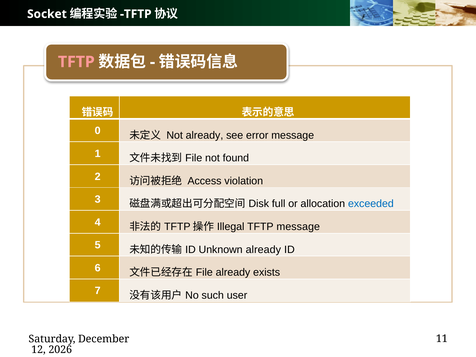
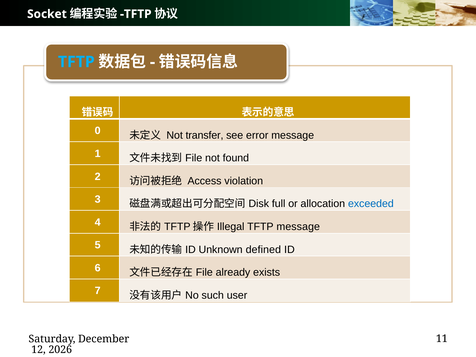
TFTP at (76, 62) colour: pink -> light blue
Not already: already -> transfer
Unknown already: already -> defined
